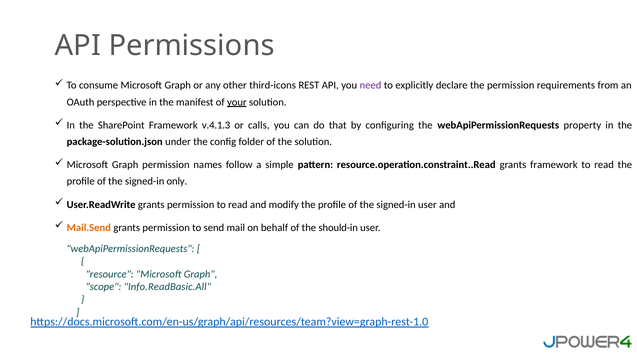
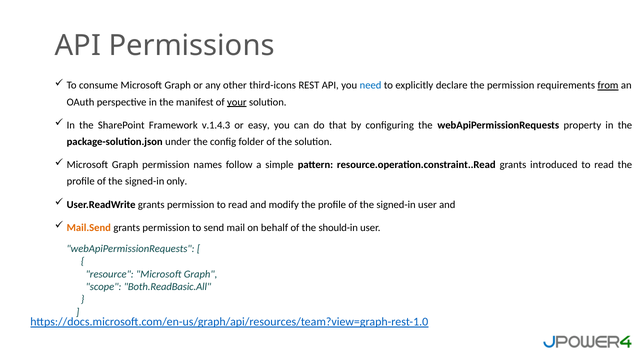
need colour: purple -> blue
from underline: none -> present
v.4.1.3: v.4.1.3 -> v.1.4.3
calls: calls -> easy
grants framework: framework -> introduced
Info.ReadBasic.All: Info.ReadBasic.All -> Both.ReadBasic.All
